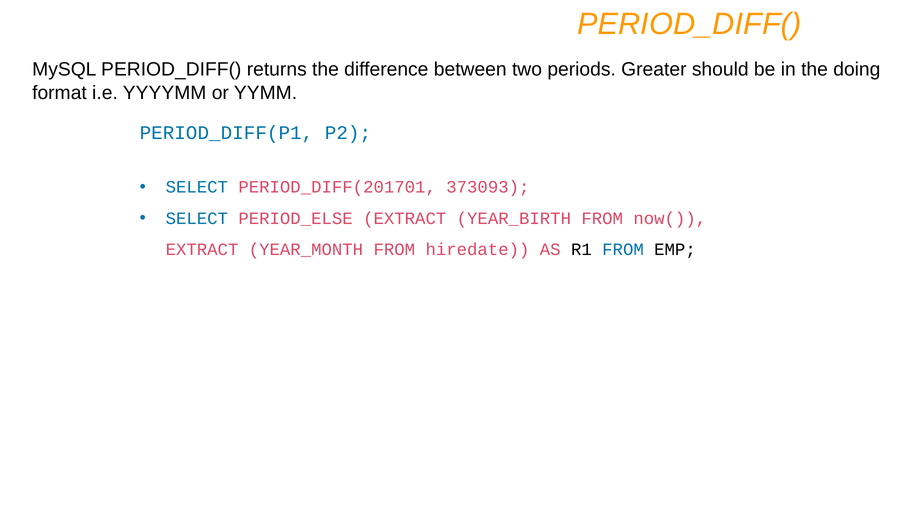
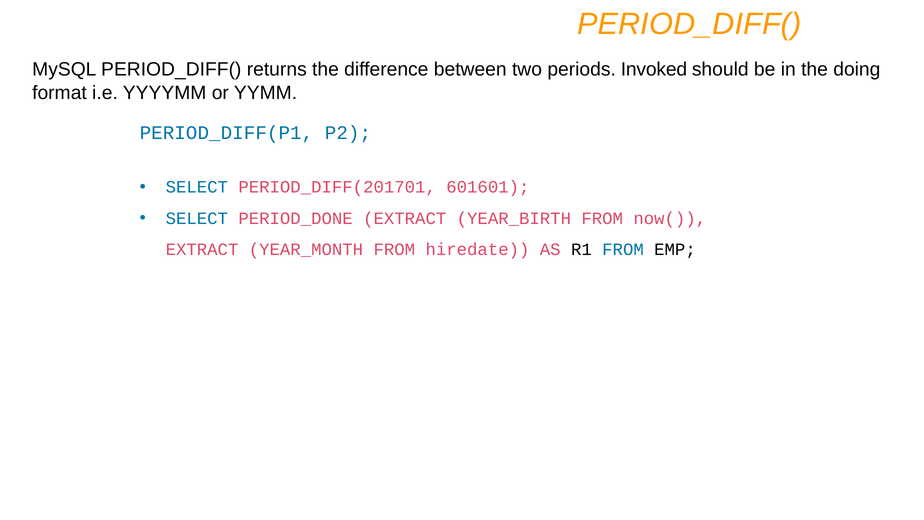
Greater: Greater -> Invoked
373093: 373093 -> 601601
PERIOD_ELSE: PERIOD_ELSE -> PERIOD_DONE
